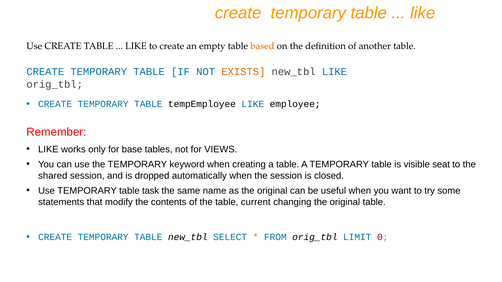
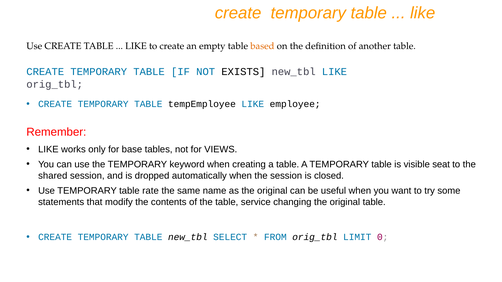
EXISTS colour: orange -> black
task: task -> rate
current: current -> service
